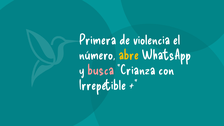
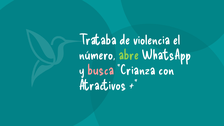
Primera: Primera -> Trataba
abre colour: yellow -> light green
Irrepetible: Irrepetible -> Atractivos
